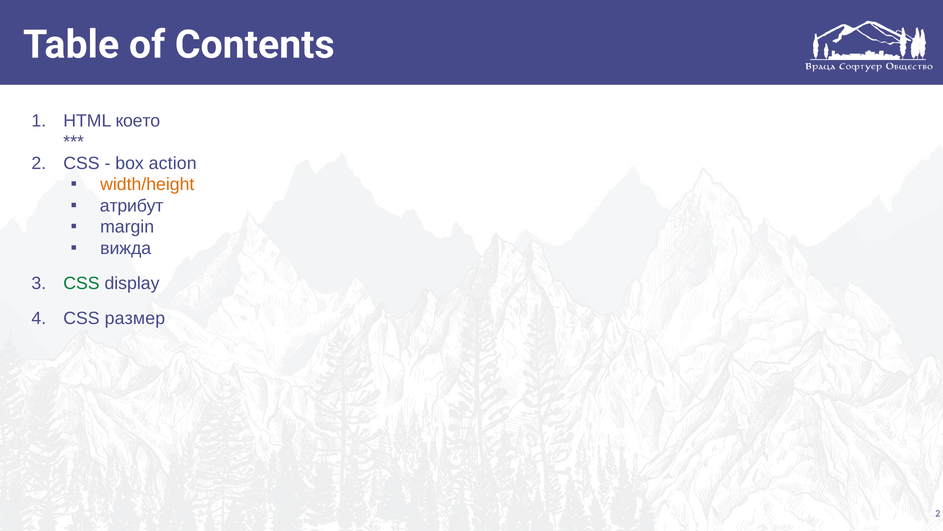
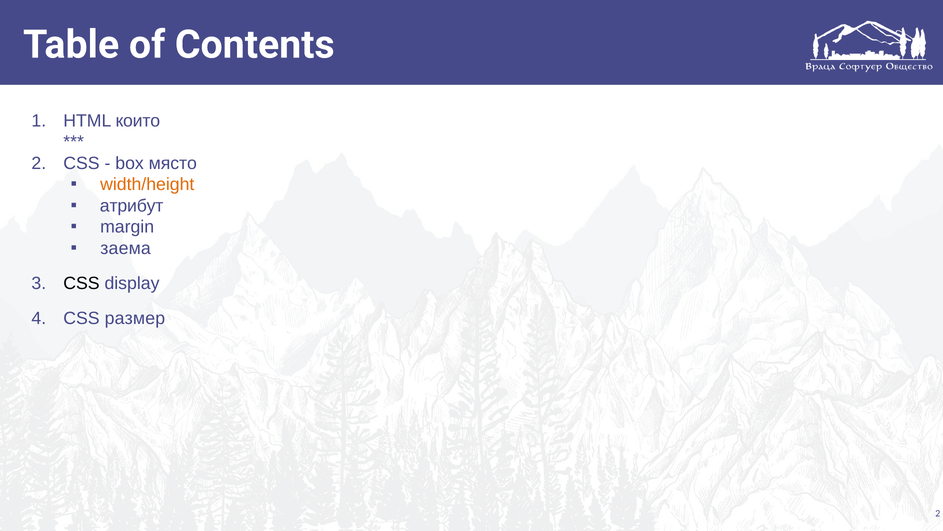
което: което -> които
action: action -> място
вижда: вижда -> заема
CSS at (81, 283) colour: green -> black
